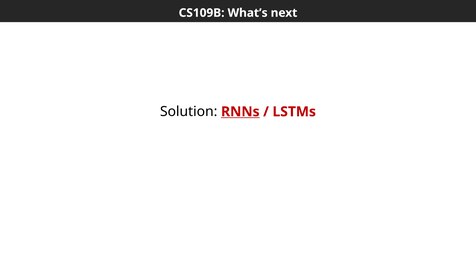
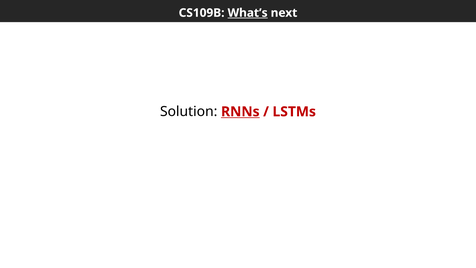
What’s underline: none -> present
